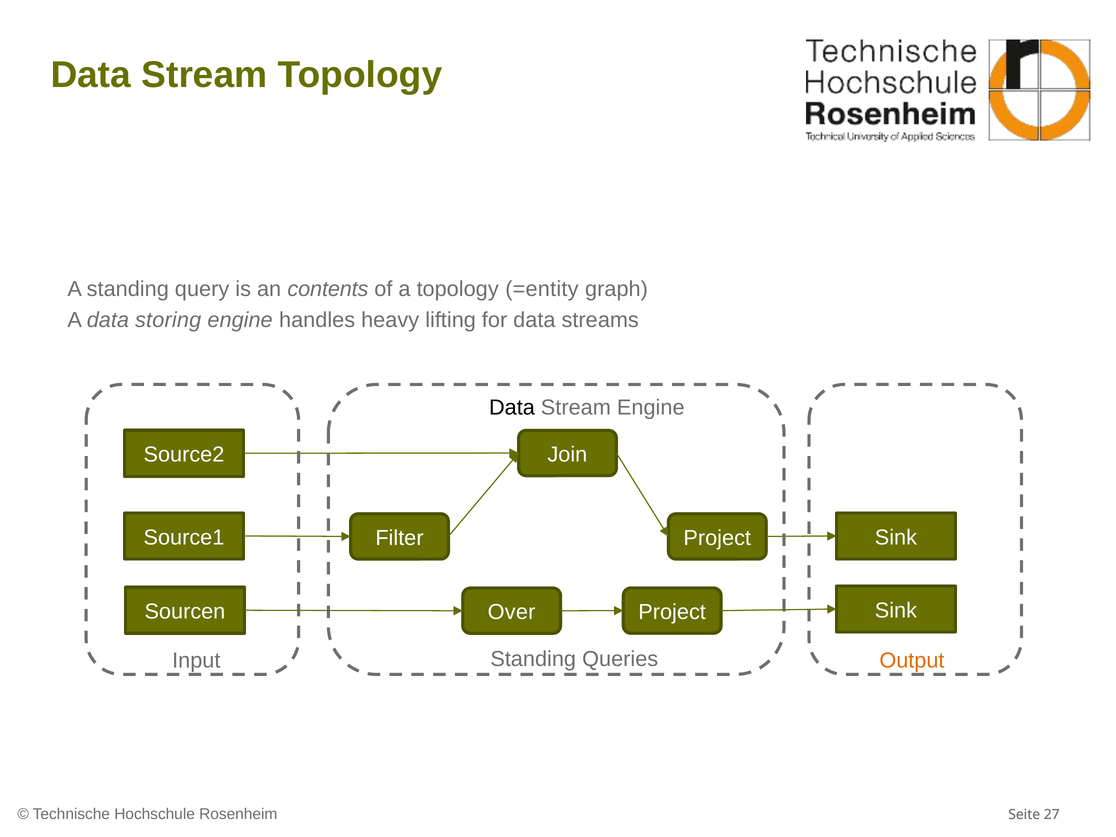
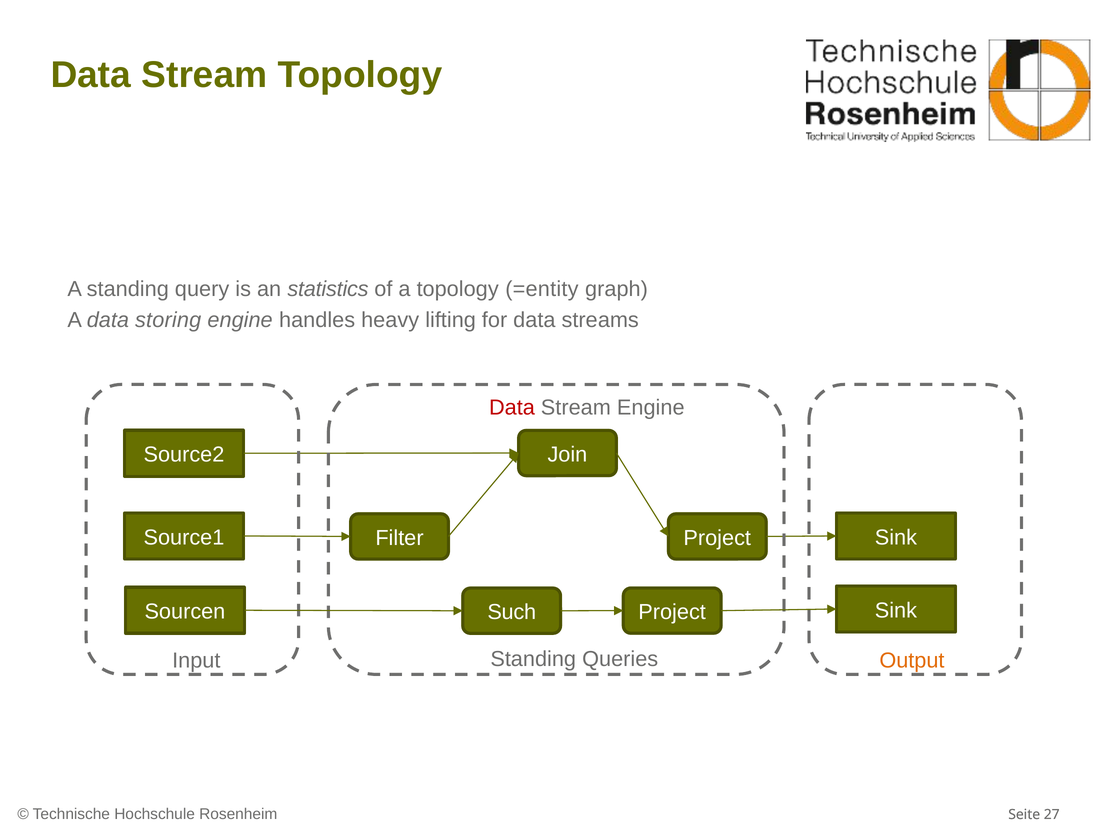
contents: contents -> statistics
Data at (512, 407) colour: black -> red
Over: Over -> Such
